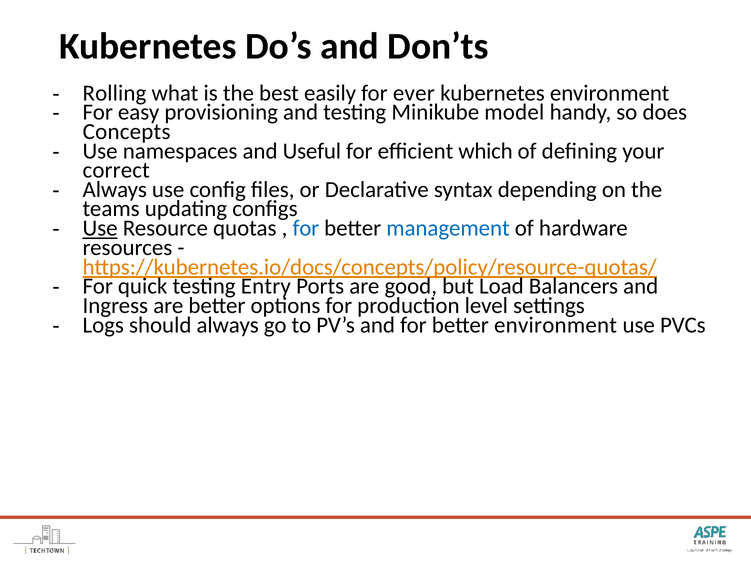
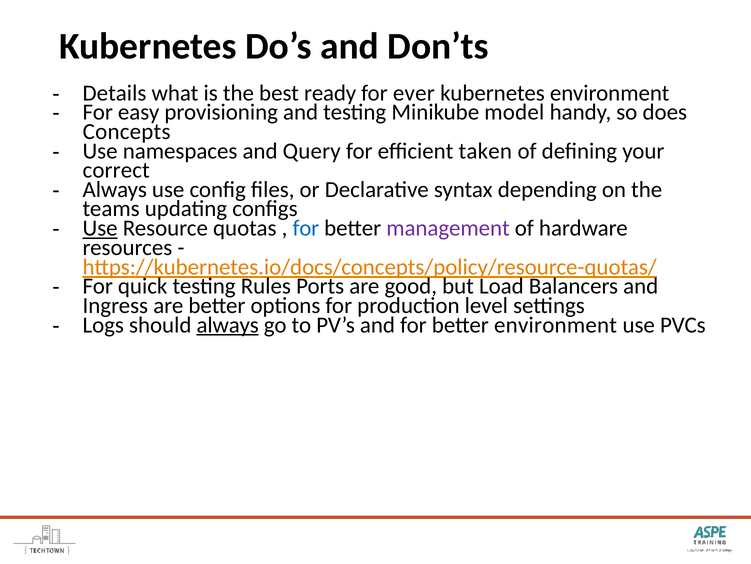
Rolling: Rolling -> Details
easily: easily -> ready
Useful: Useful -> Query
which: which -> taken
management colour: blue -> purple
Entry: Entry -> Rules
always at (228, 325) underline: none -> present
